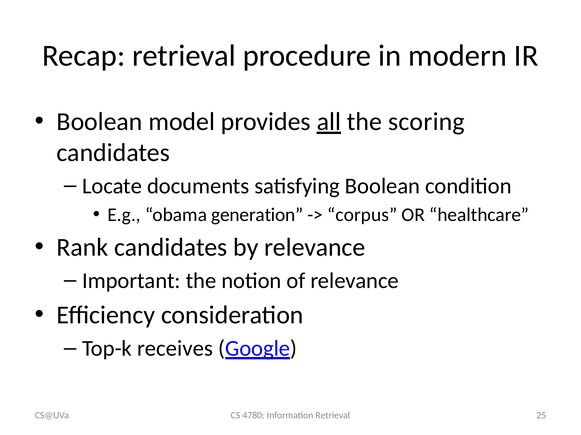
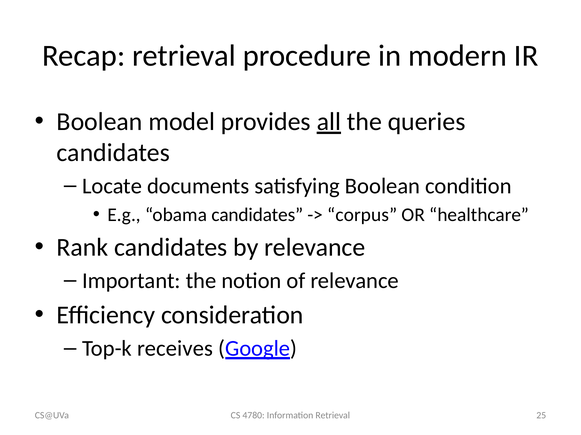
scoring: scoring -> queries
obama generation: generation -> candidates
